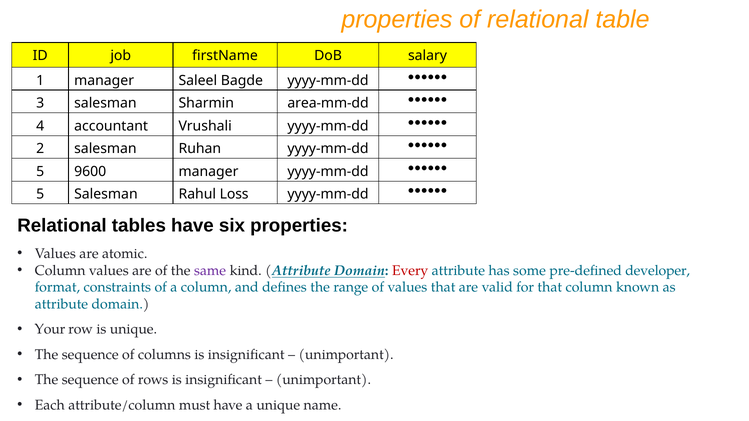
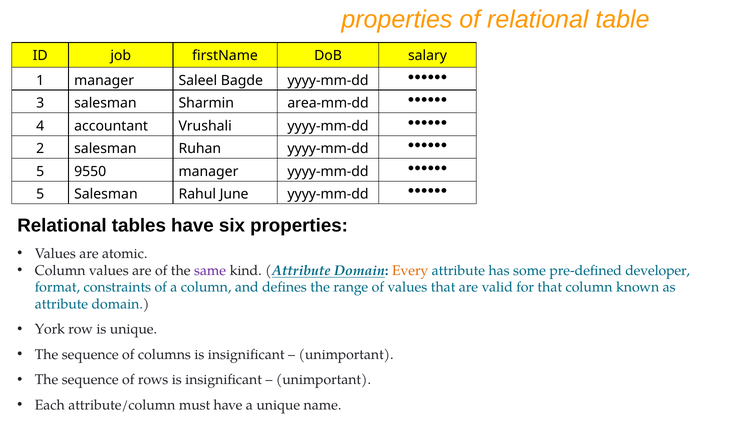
9600: 9600 -> 9550
Loss: Loss -> June
Every colour: red -> orange
Your: Your -> York
